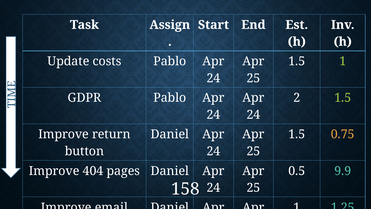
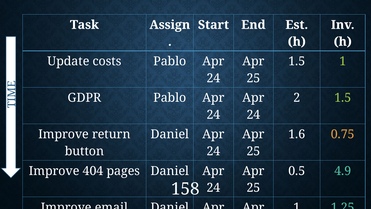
1.5 at (297, 134): 1.5 -> 1.6
9.9: 9.9 -> 4.9
